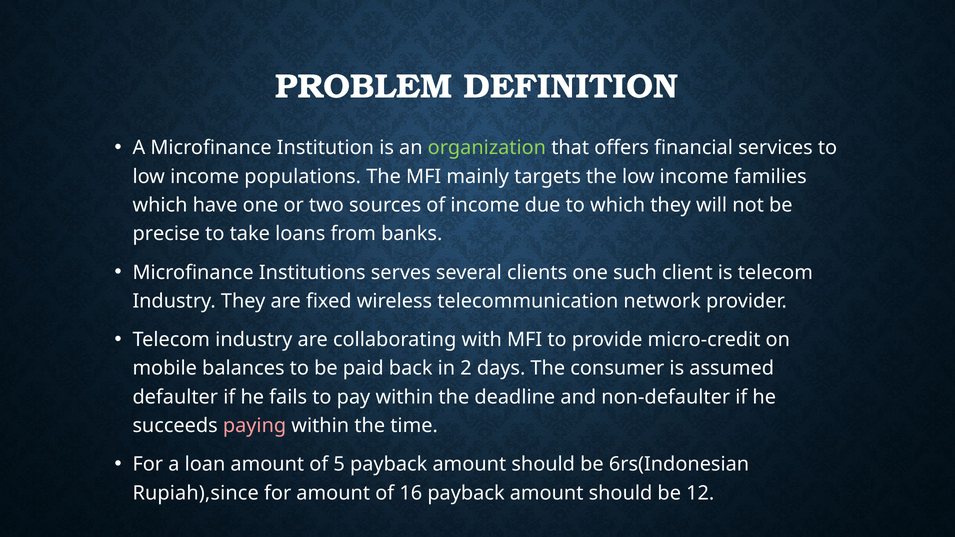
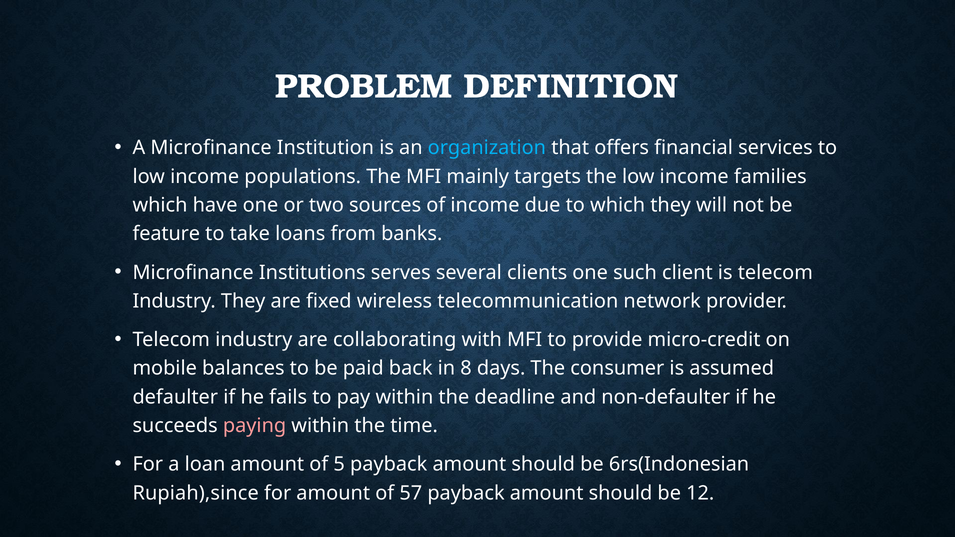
organization colour: light green -> light blue
precise: precise -> feature
2: 2 -> 8
16: 16 -> 57
